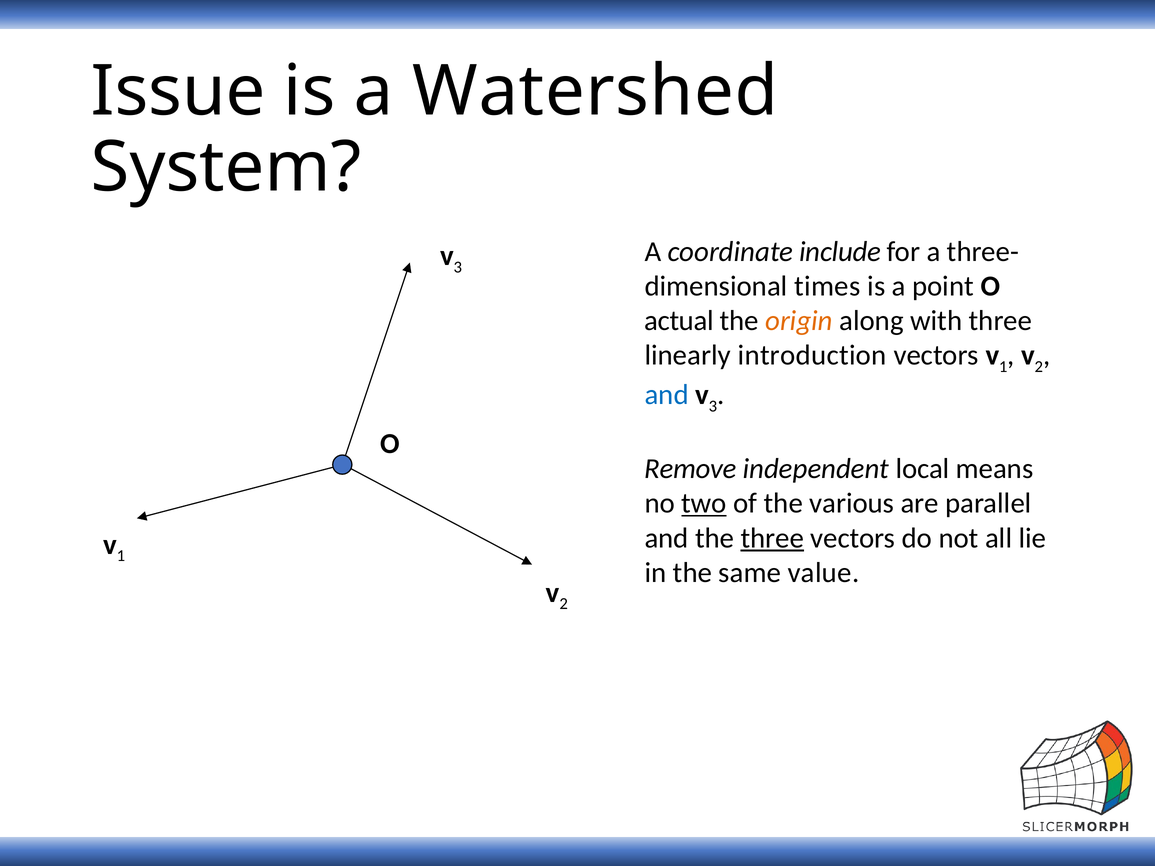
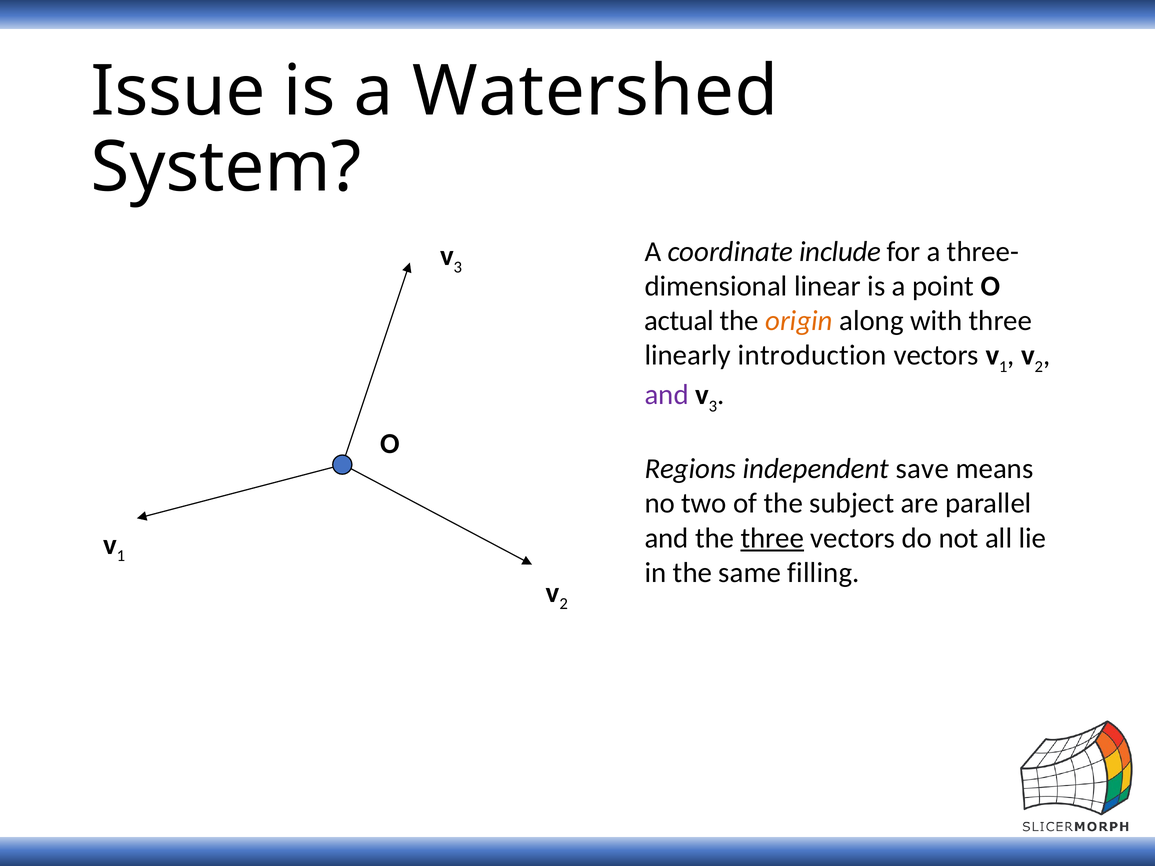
times: times -> linear
and at (667, 395) colour: blue -> purple
Remove: Remove -> Regions
local: local -> save
two underline: present -> none
various: various -> subject
value: value -> filling
